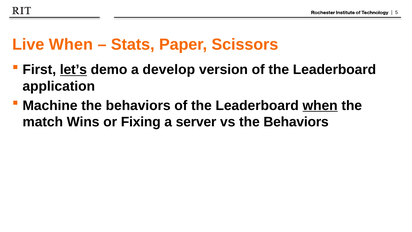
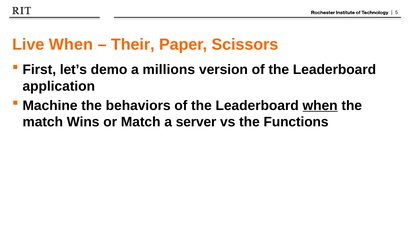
Stats: Stats -> Their
let’s underline: present -> none
develop: develop -> millions
or Fixing: Fixing -> Match
vs the Behaviors: Behaviors -> Functions
